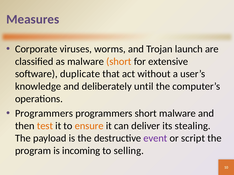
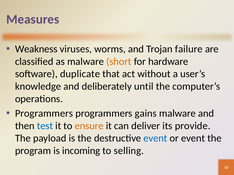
Corporate: Corporate -> Weakness
launch: launch -> failure
extensive: extensive -> hardware
programmers short: short -> gains
test colour: orange -> blue
stealing: stealing -> provide
event at (155, 139) colour: purple -> blue
or script: script -> event
